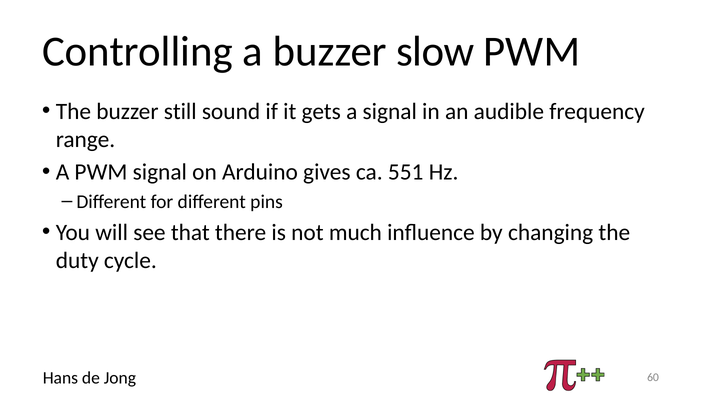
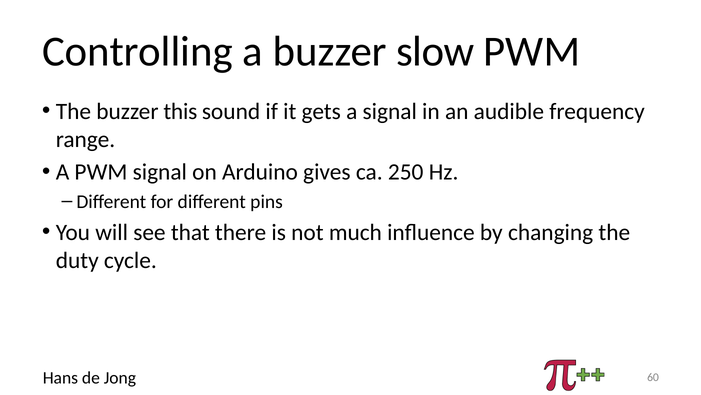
still: still -> this
551: 551 -> 250
